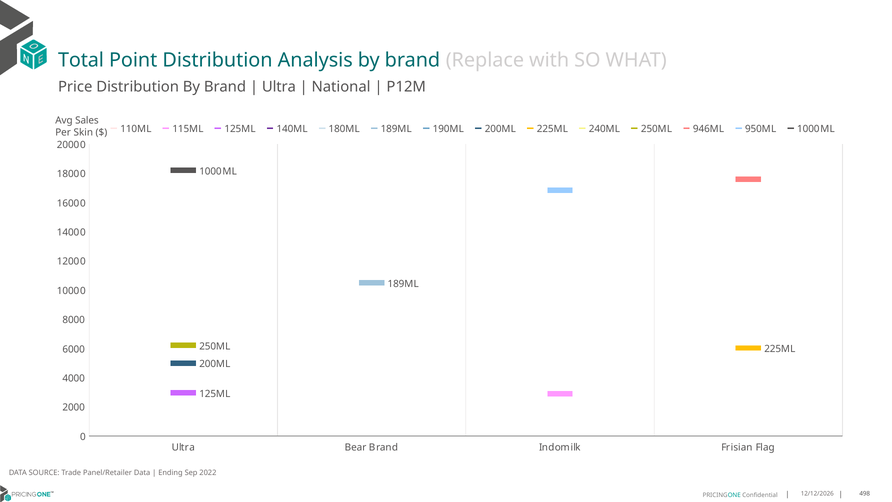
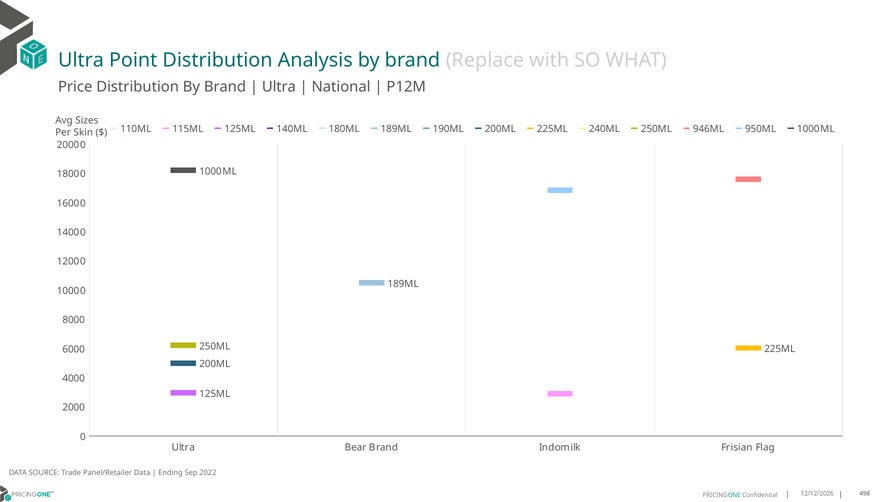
Total at (81, 60): Total -> Ultra
Sales: Sales -> Sizes
